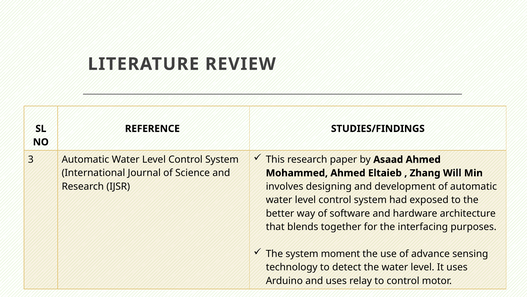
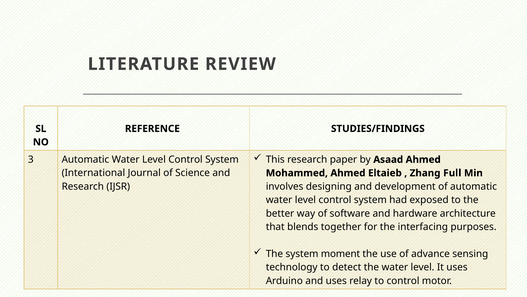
Will: Will -> Full
